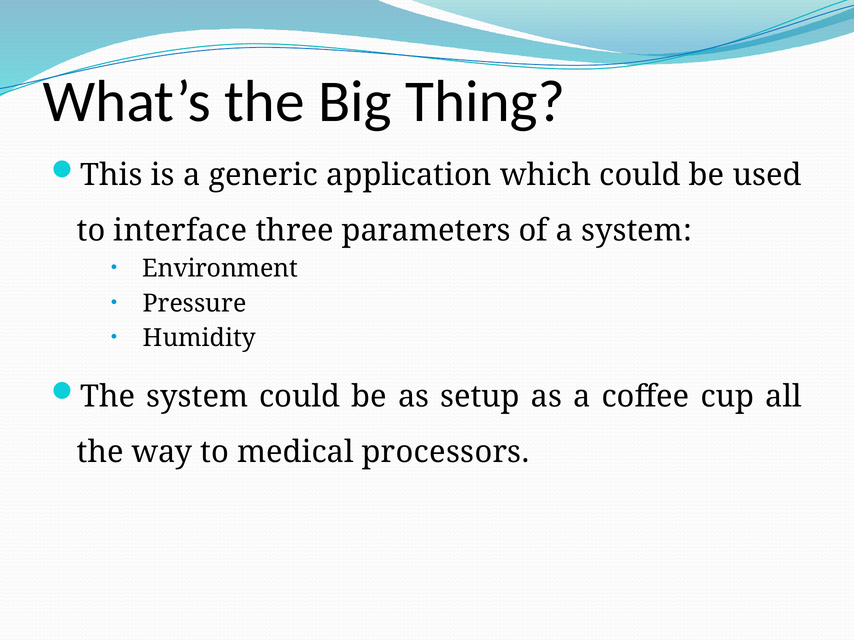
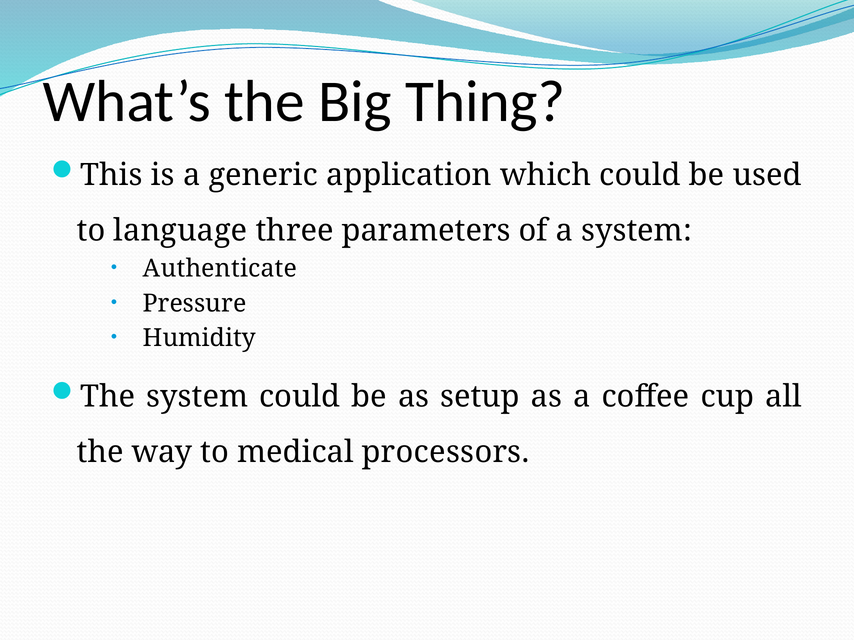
interface: interface -> language
Environment: Environment -> Authenticate
